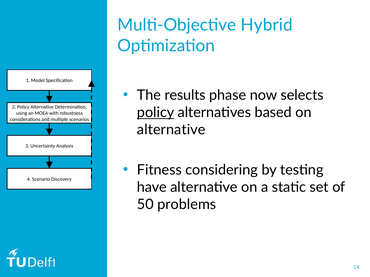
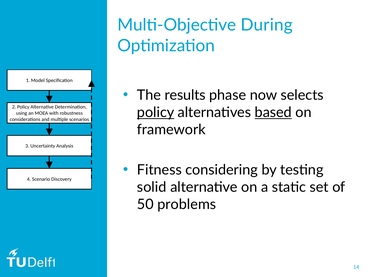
Hybrid: Hybrid -> During
based underline: none -> present
alternative at (171, 130): alternative -> framework
have: have -> solid
